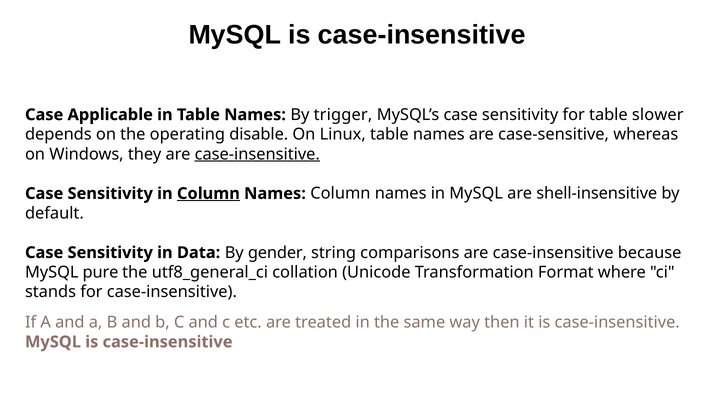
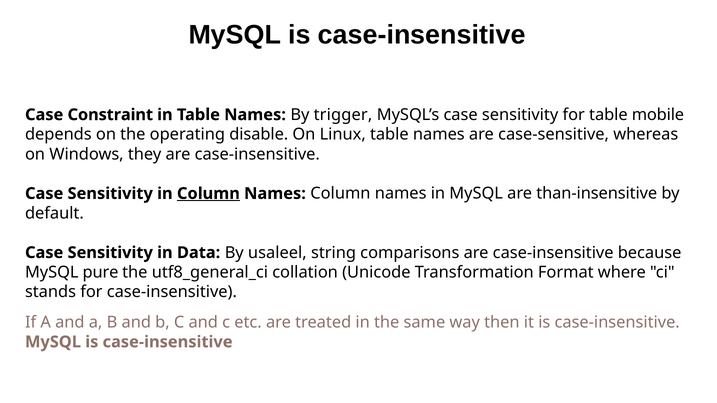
Applicable: Applicable -> Constraint
slower: slower -> mobile
case-insensitive at (257, 154) underline: present -> none
shell-insensitive: shell-insensitive -> than-insensitive
gender: gender -> usaleel
